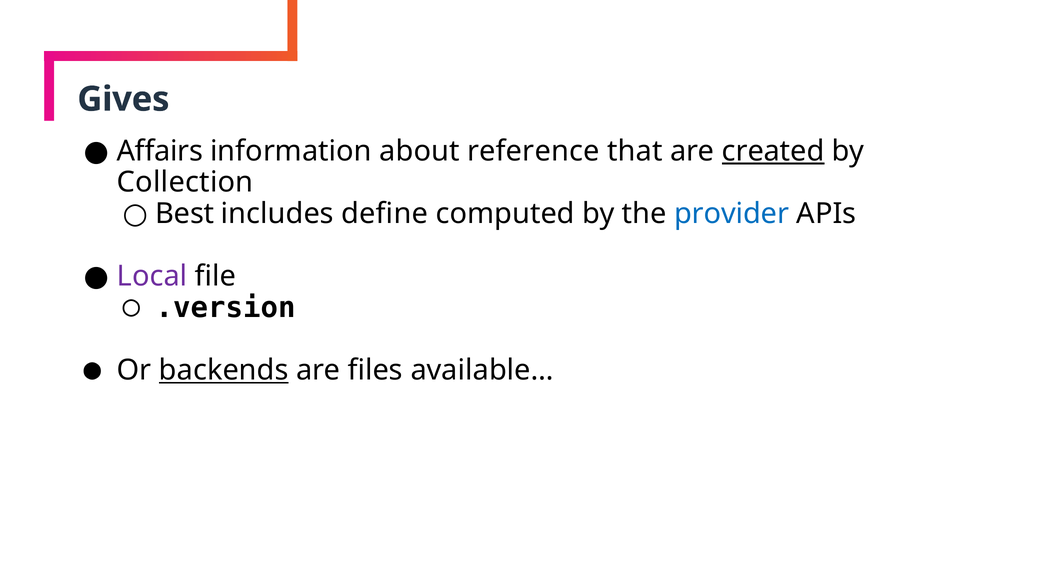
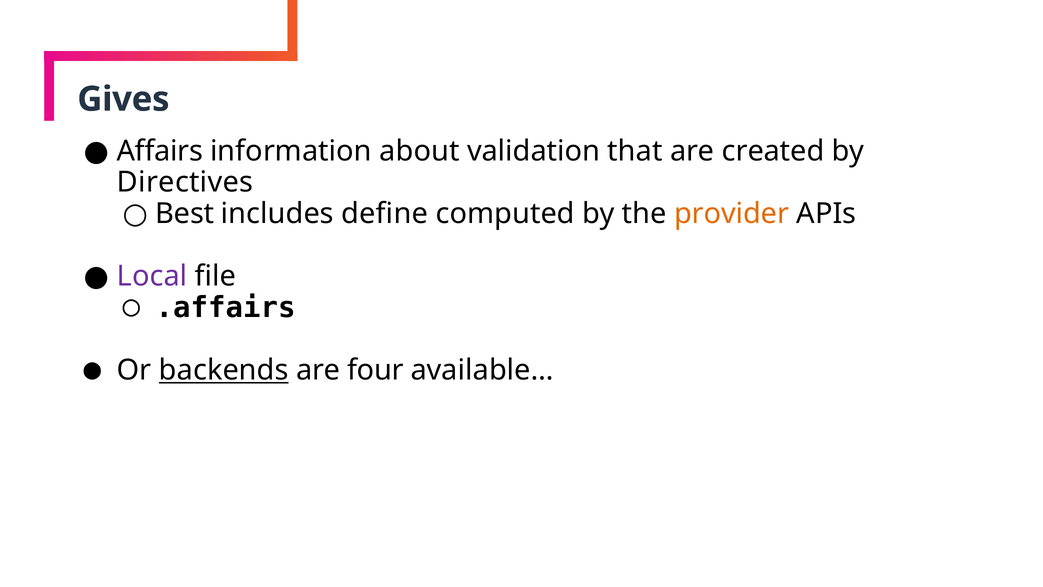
reference: reference -> validation
created underline: present -> none
Collection: Collection -> Directives
provider colour: blue -> orange
.version: .version -> .affairs
files: files -> four
